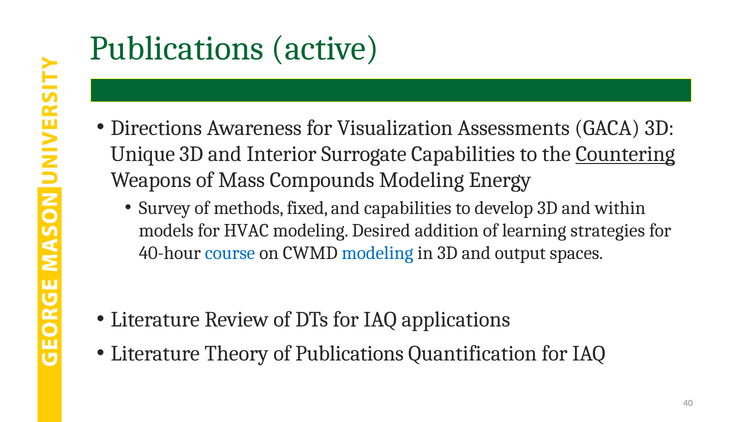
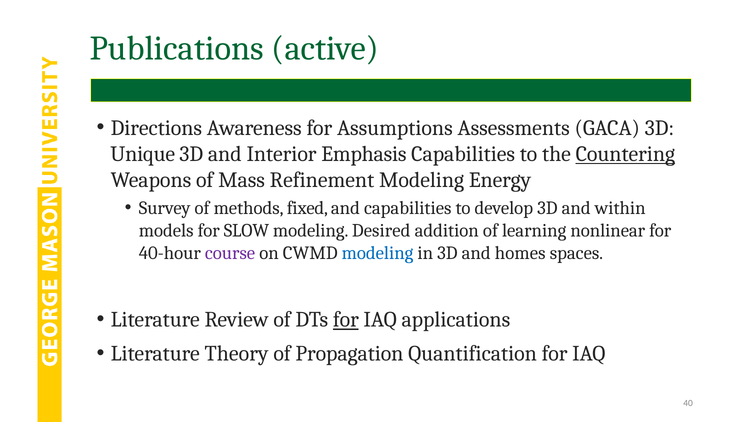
Visualization: Visualization -> Assumptions
Surrogate: Surrogate -> Emphasis
Compounds: Compounds -> Refinement
HVAC: HVAC -> SLOW
strategies: strategies -> nonlinear
course colour: blue -> purple
output: output -> homes
for at (346, 320) underline: none -> present
of Publications: Publications -> Propagation
